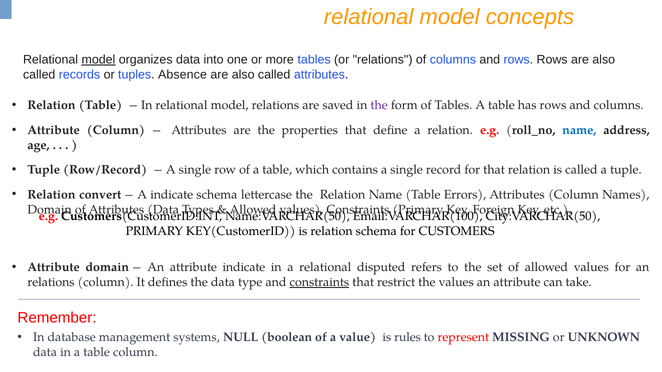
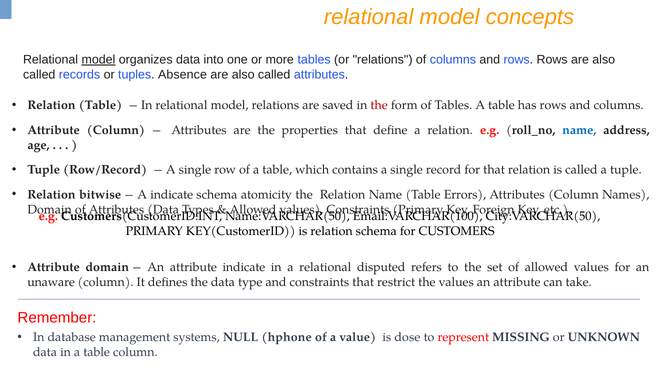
the at (379, 105) colour: purple -> red
convert: convert -> bitwise
lettercase: lettercase -> atomicity
relations at (51, 282): relations -> unaware
constraints at (319, 282) underline: present -> none
boolean: boolean -> hphone
rules: rules -> dose
